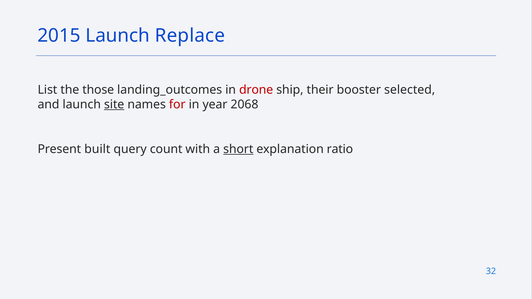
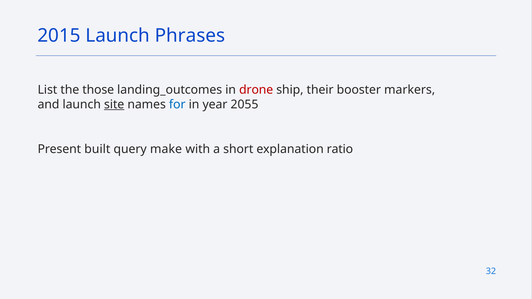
Replace: Replace -> Phrases
selected: selected -> markers
for colour: red -> blue
2068: 2068 -> 2055
count: count -> make
short underline: present -> none
